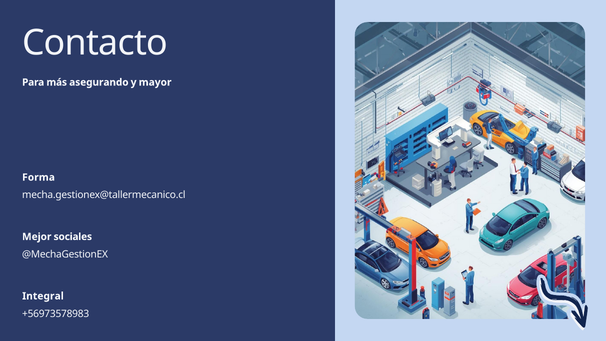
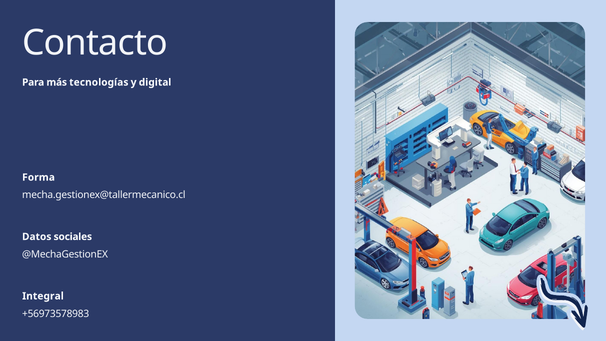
asegurando: asegurando -> tecnologías
mayor: mayor -> digital
Mejor: Mejor -> Datos
